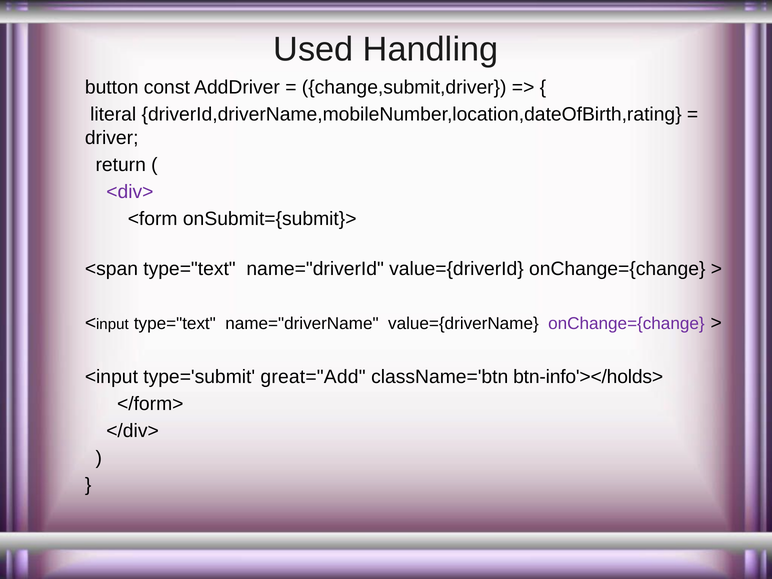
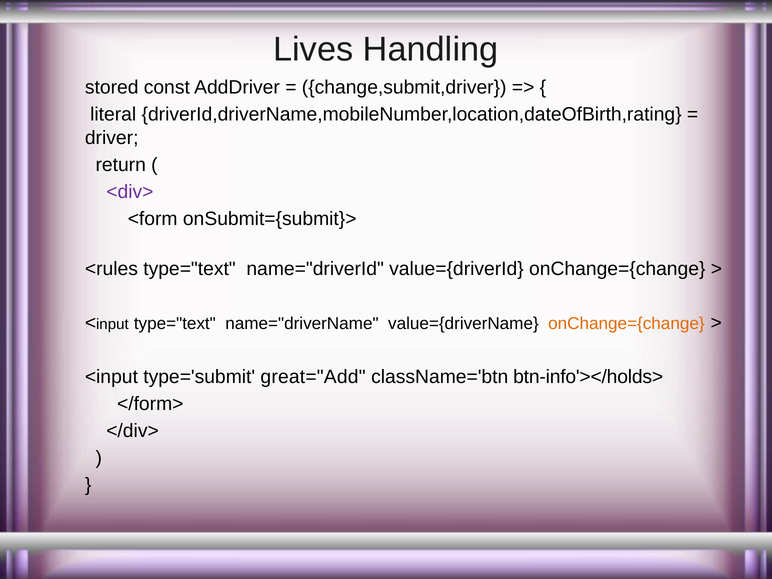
Used: Used -> Lives
button: button -> stored
<span: <span -> <rules
onChange={change at (626, 324) colour: purple -> orange
